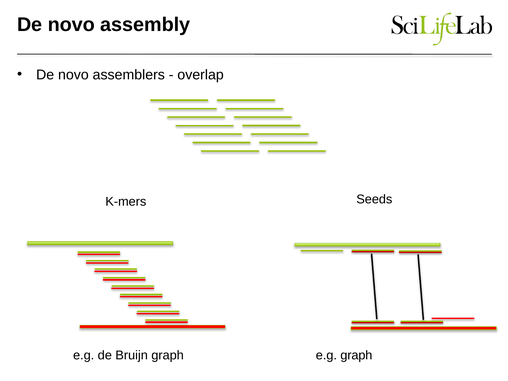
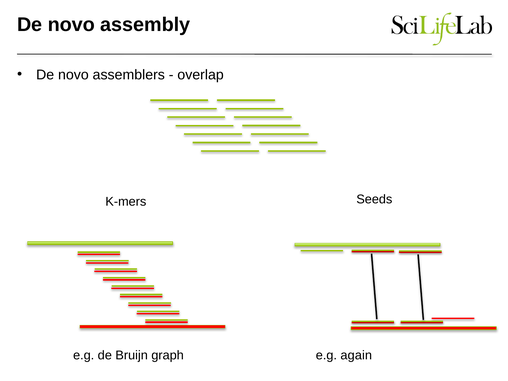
e.g graph: graph -> again
